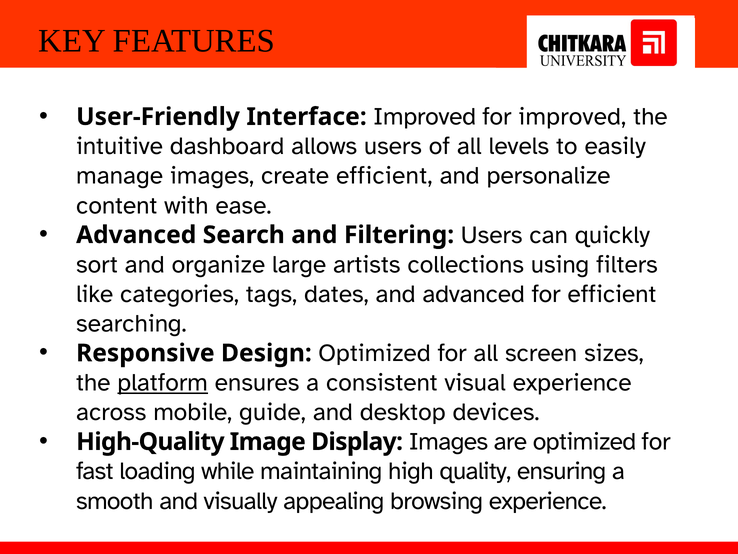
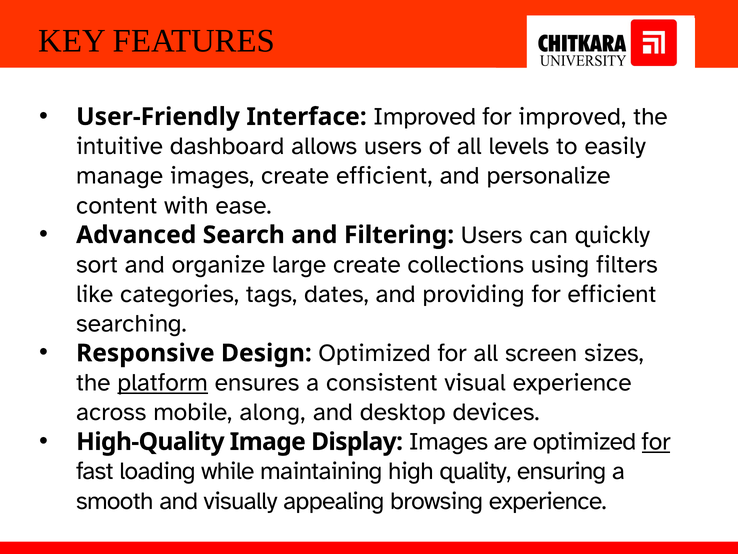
large artists: artists -> create
and advanced: advanced -> providing
guide: guide -> along
for at (656, 441) underline: none -> present
